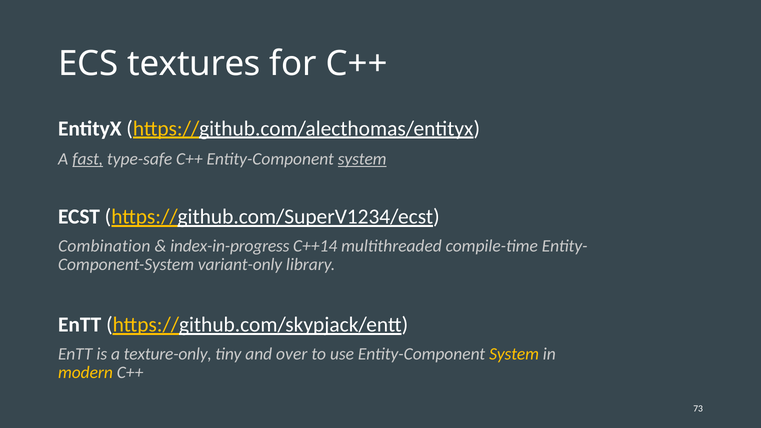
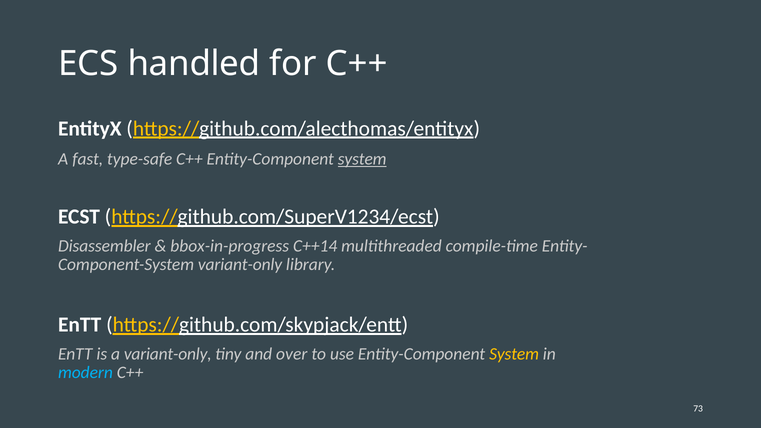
textures: textures -> handled
fast underline: present -> none
Combination: Combination -> Disassembler
index-in-progress: index-in-progress -> bbox-in-progress
a texture-only: texture-only -> variant-only
modern colour: yellow -> light blue
